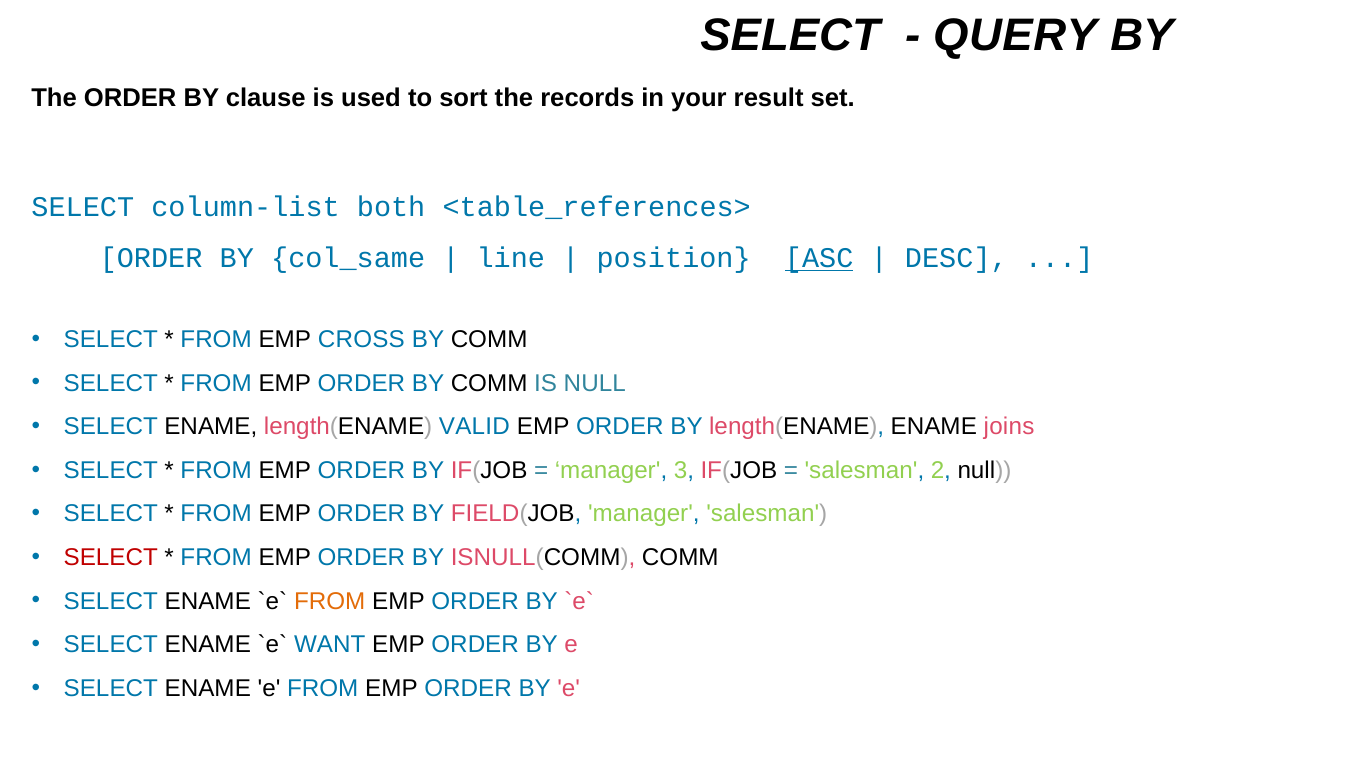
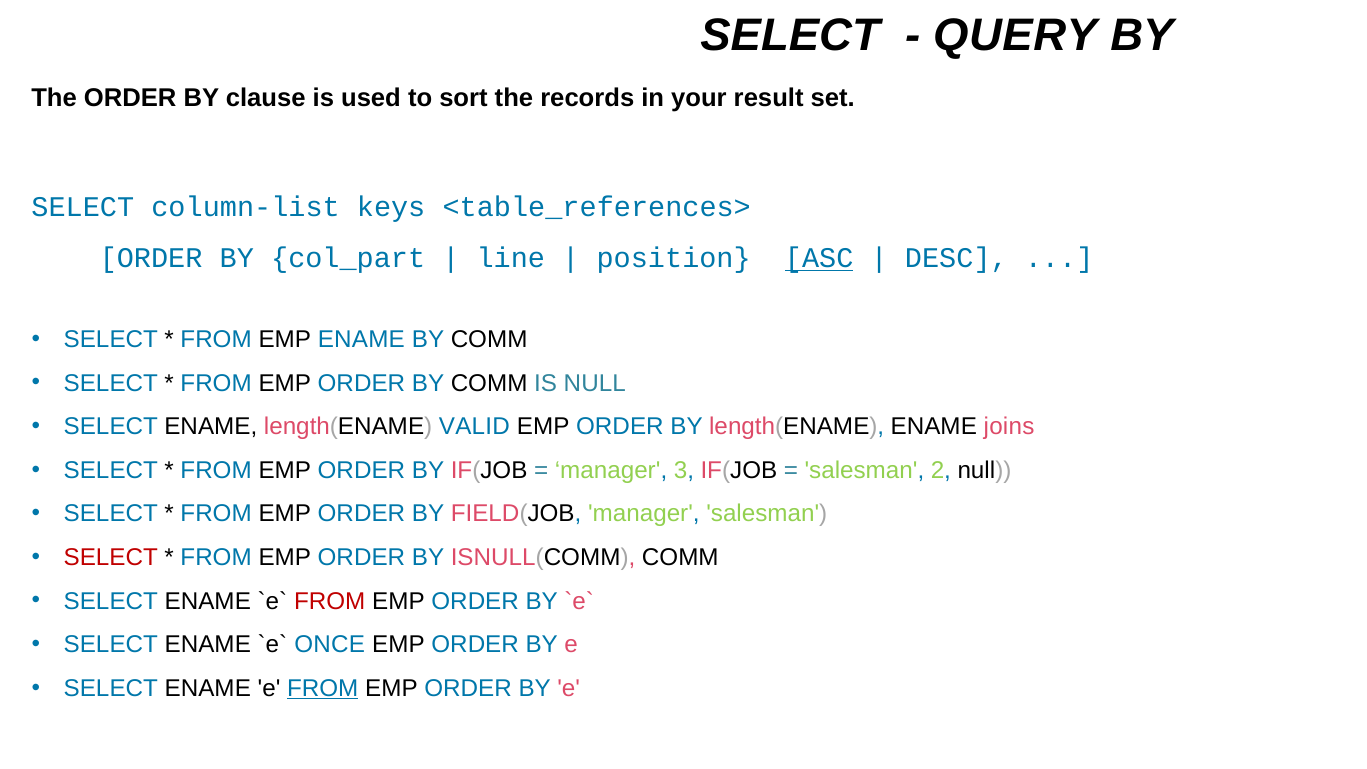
both: both -> keys
col_same: col_same -> col_part
EMP CROSS: CROSS -> ENAME
FROM at (330, 601) colour: orange -> red
WANT: WANT -> ONCE
FROM at (323, 688) underline: none -> present
